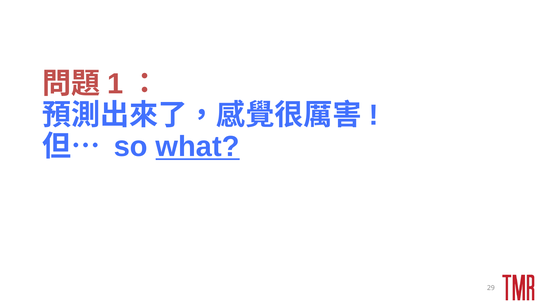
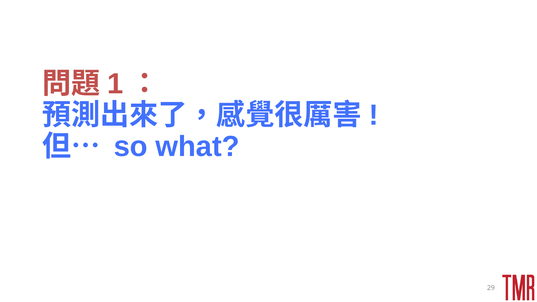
what underline: present -> none
